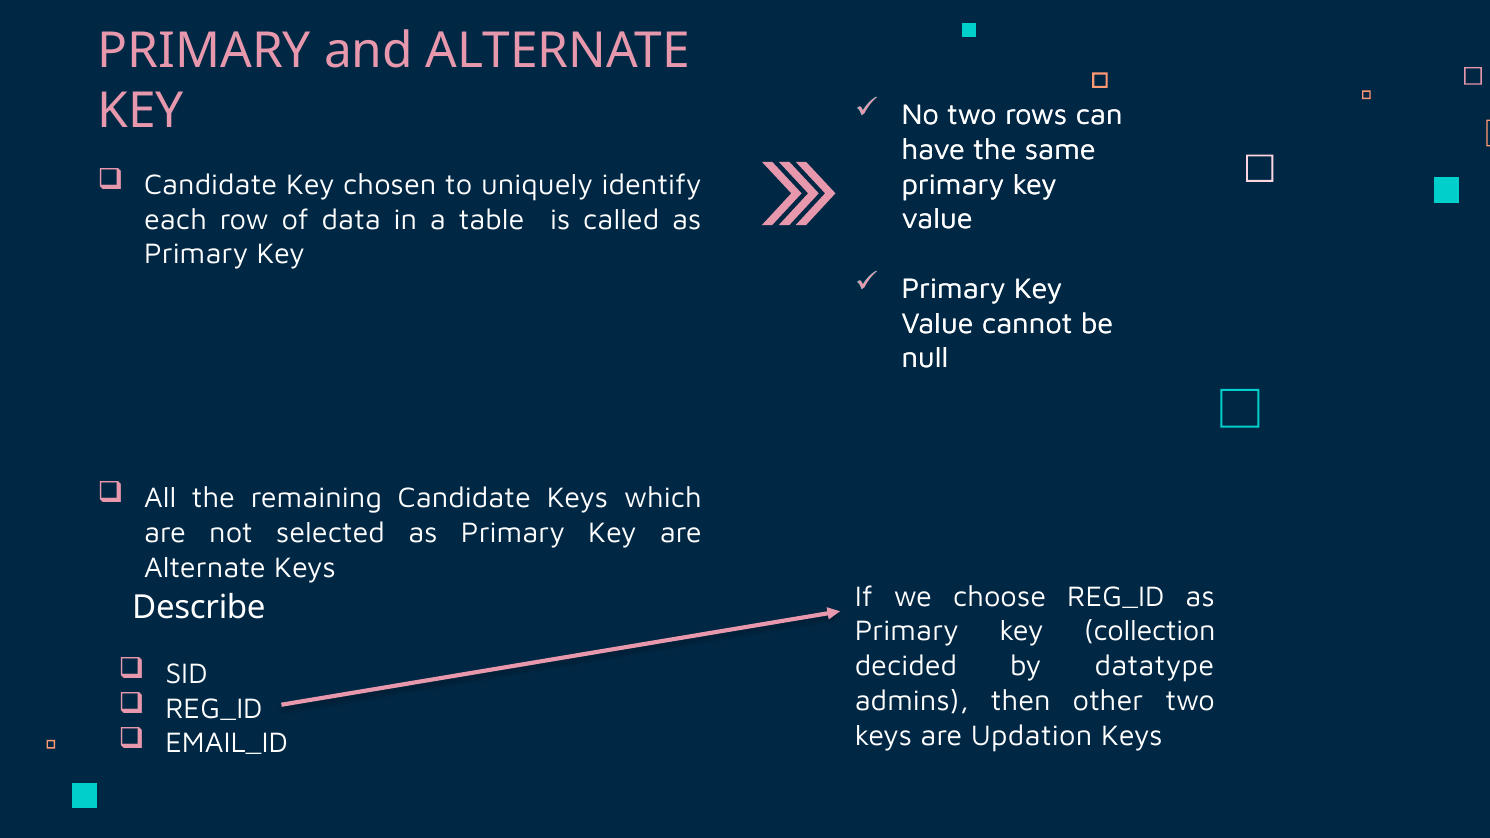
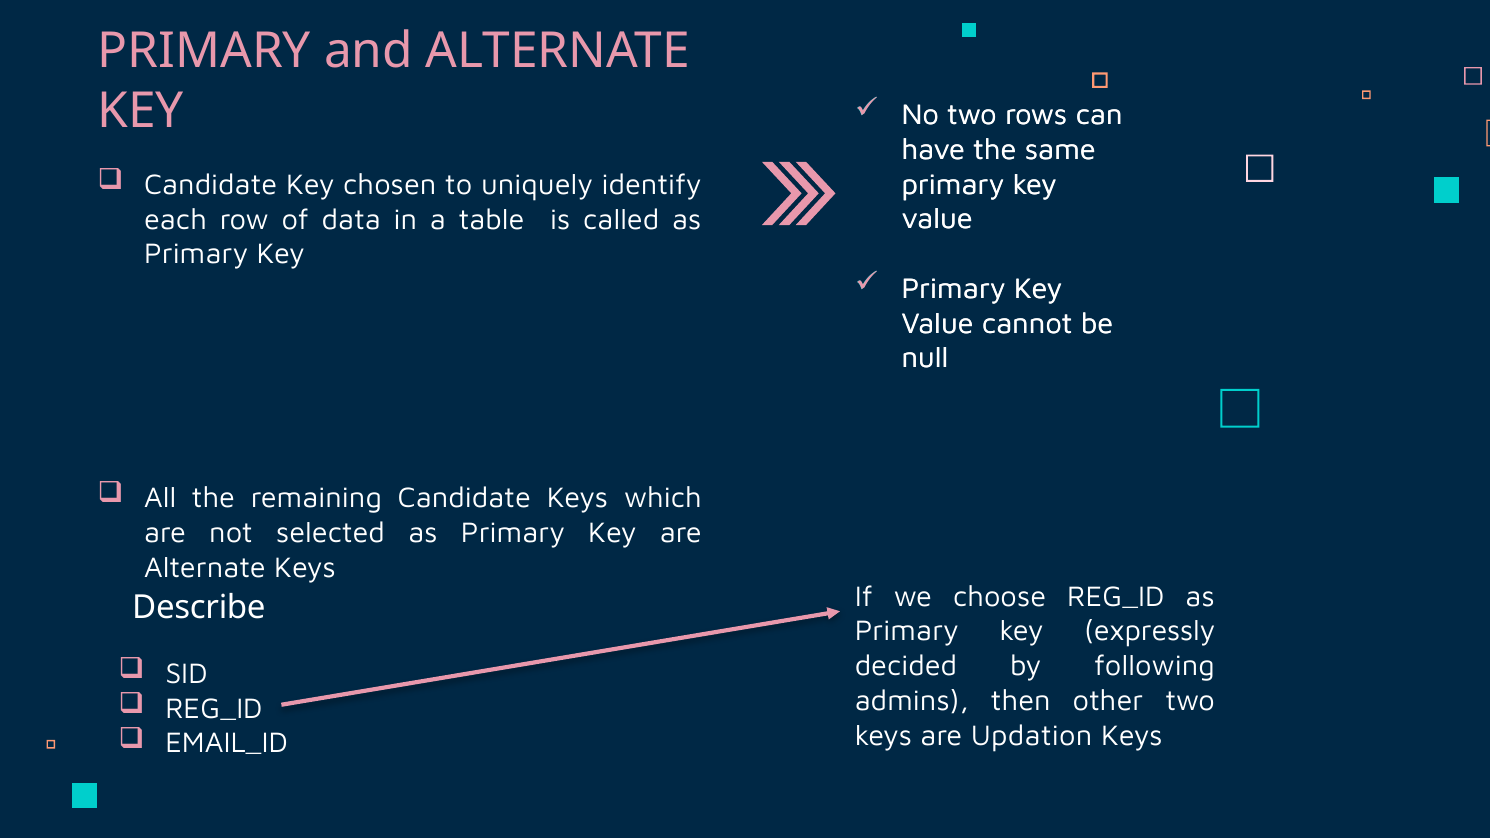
collection: collection -> expressly
datatype: datatype -> following
